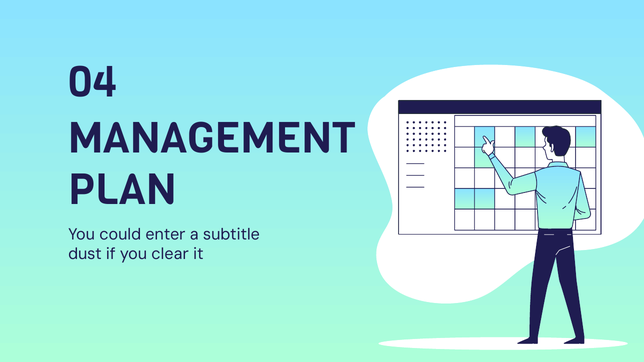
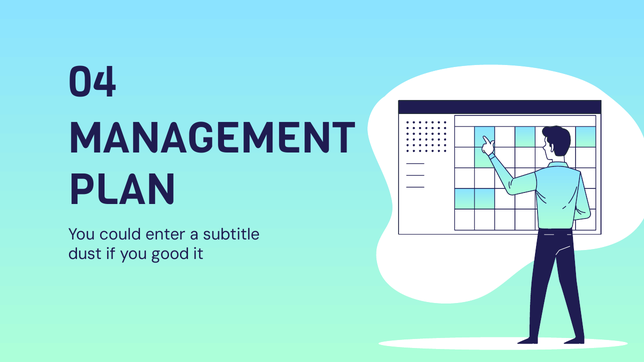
clear: clear -> good
